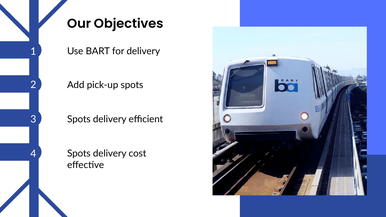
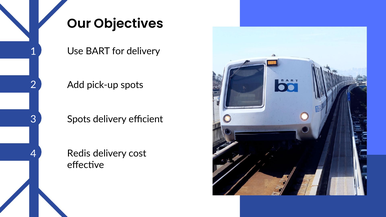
Spots at (79, 153): Spots -> Redis
